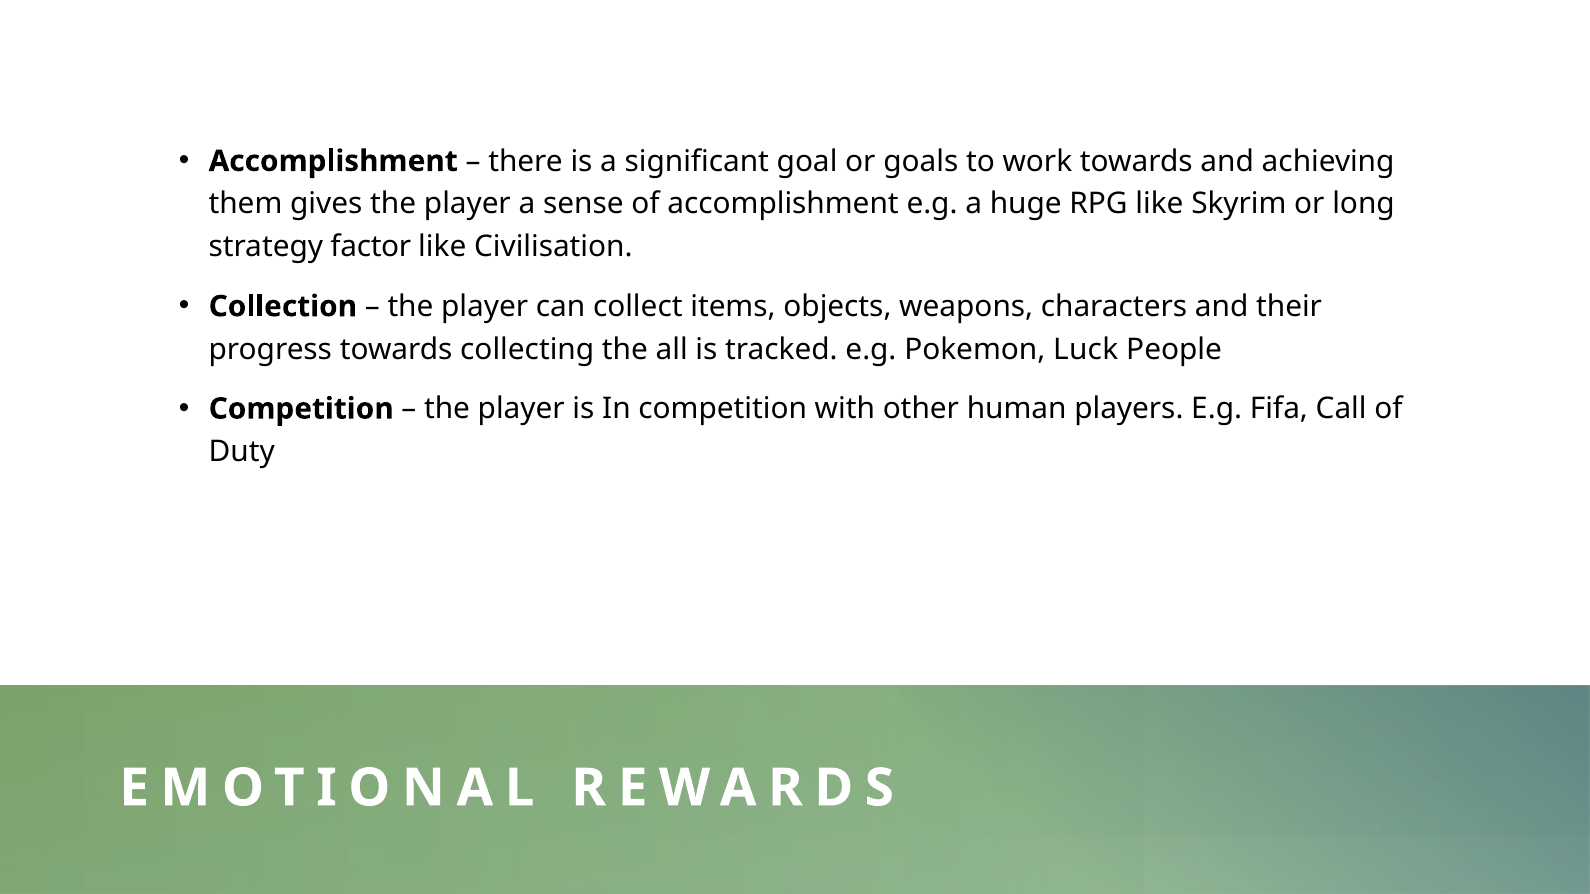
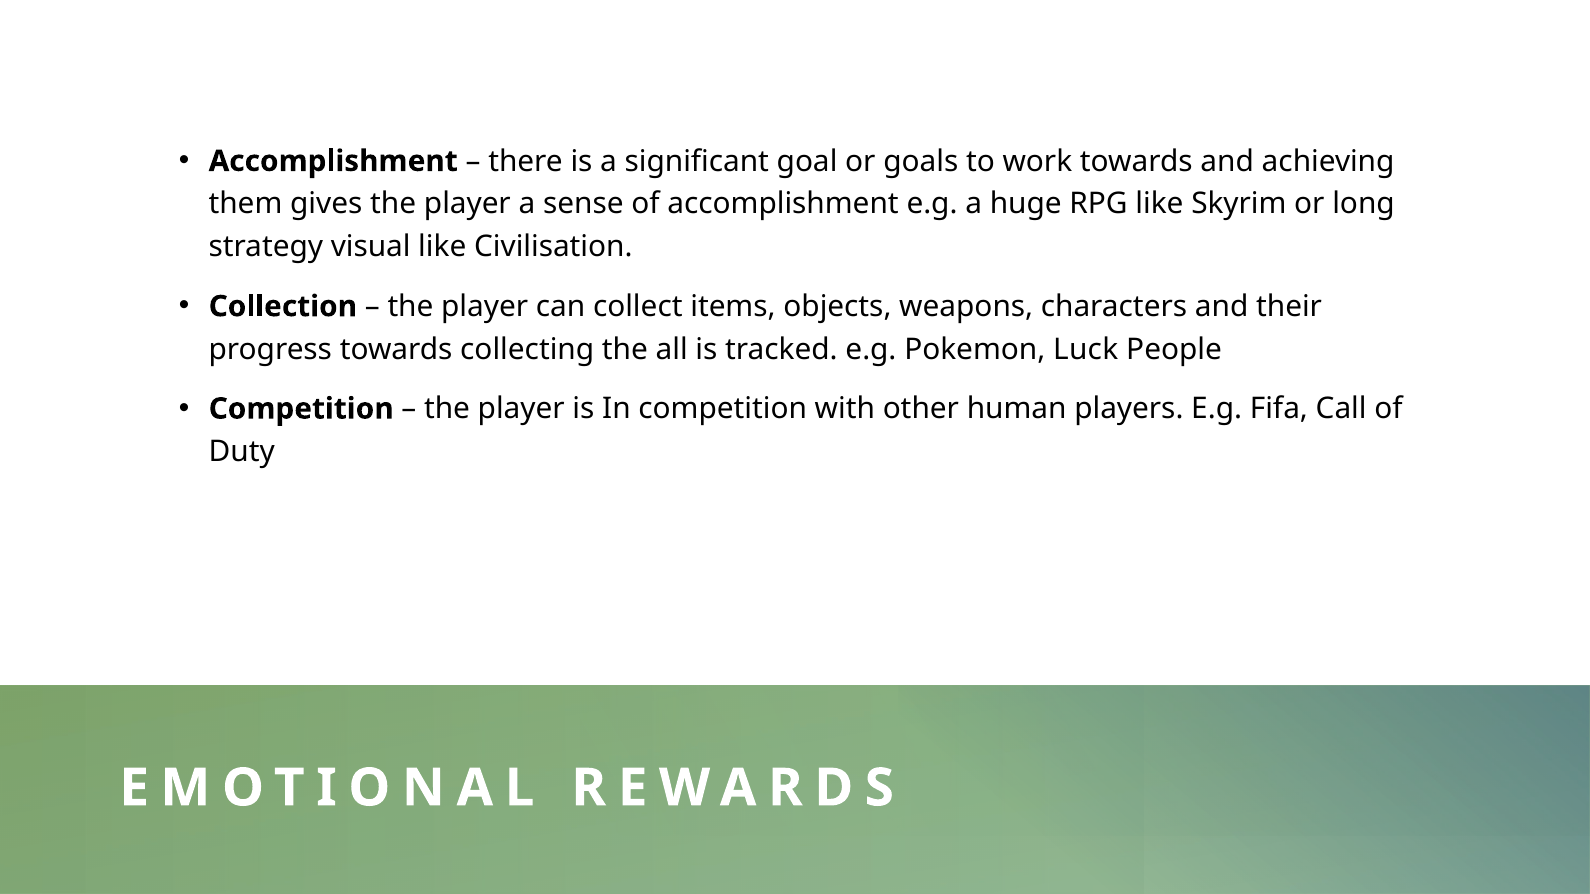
factor: factor -> visual
